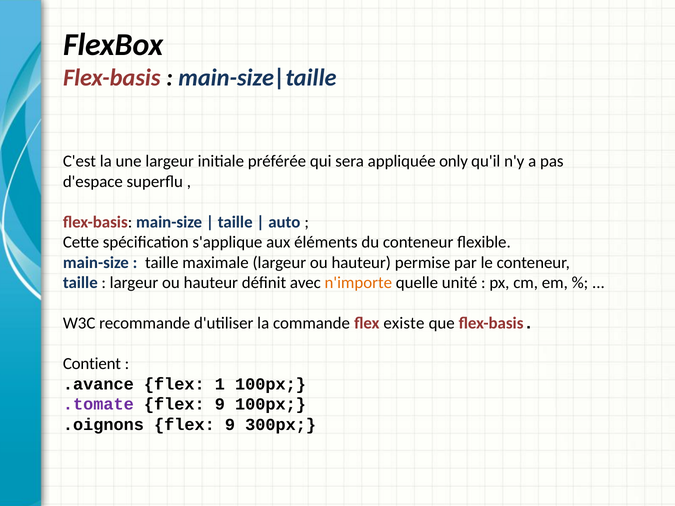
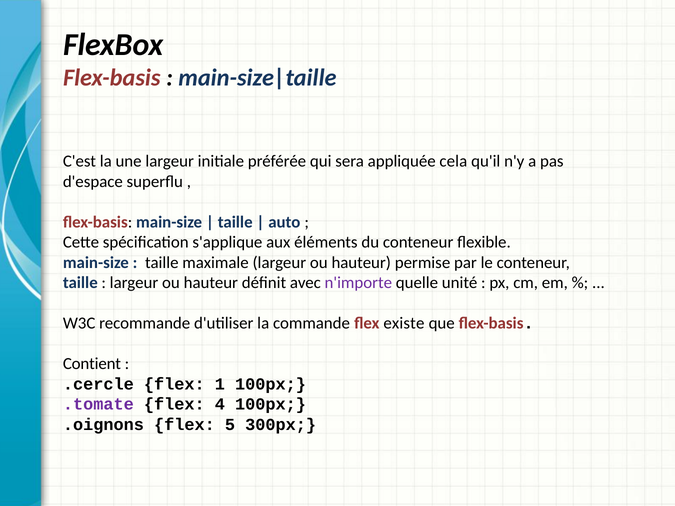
only: only -> cela
n'importe colour: orange -> purple
.avance: .avance -> .cercle
9 at (220, 404): 9 -> 4
.oignons flex 9: 9 -> 5
